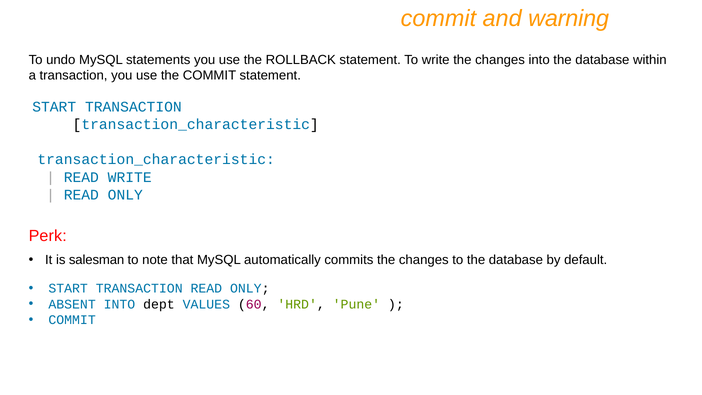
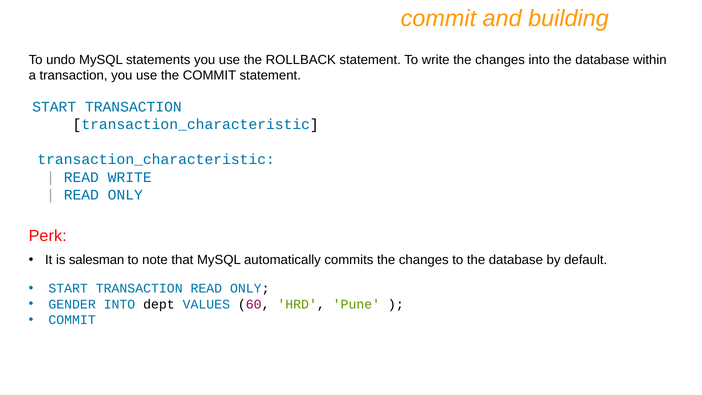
warning: warning -> building
ABSENT: ABSENT -> GENDER
